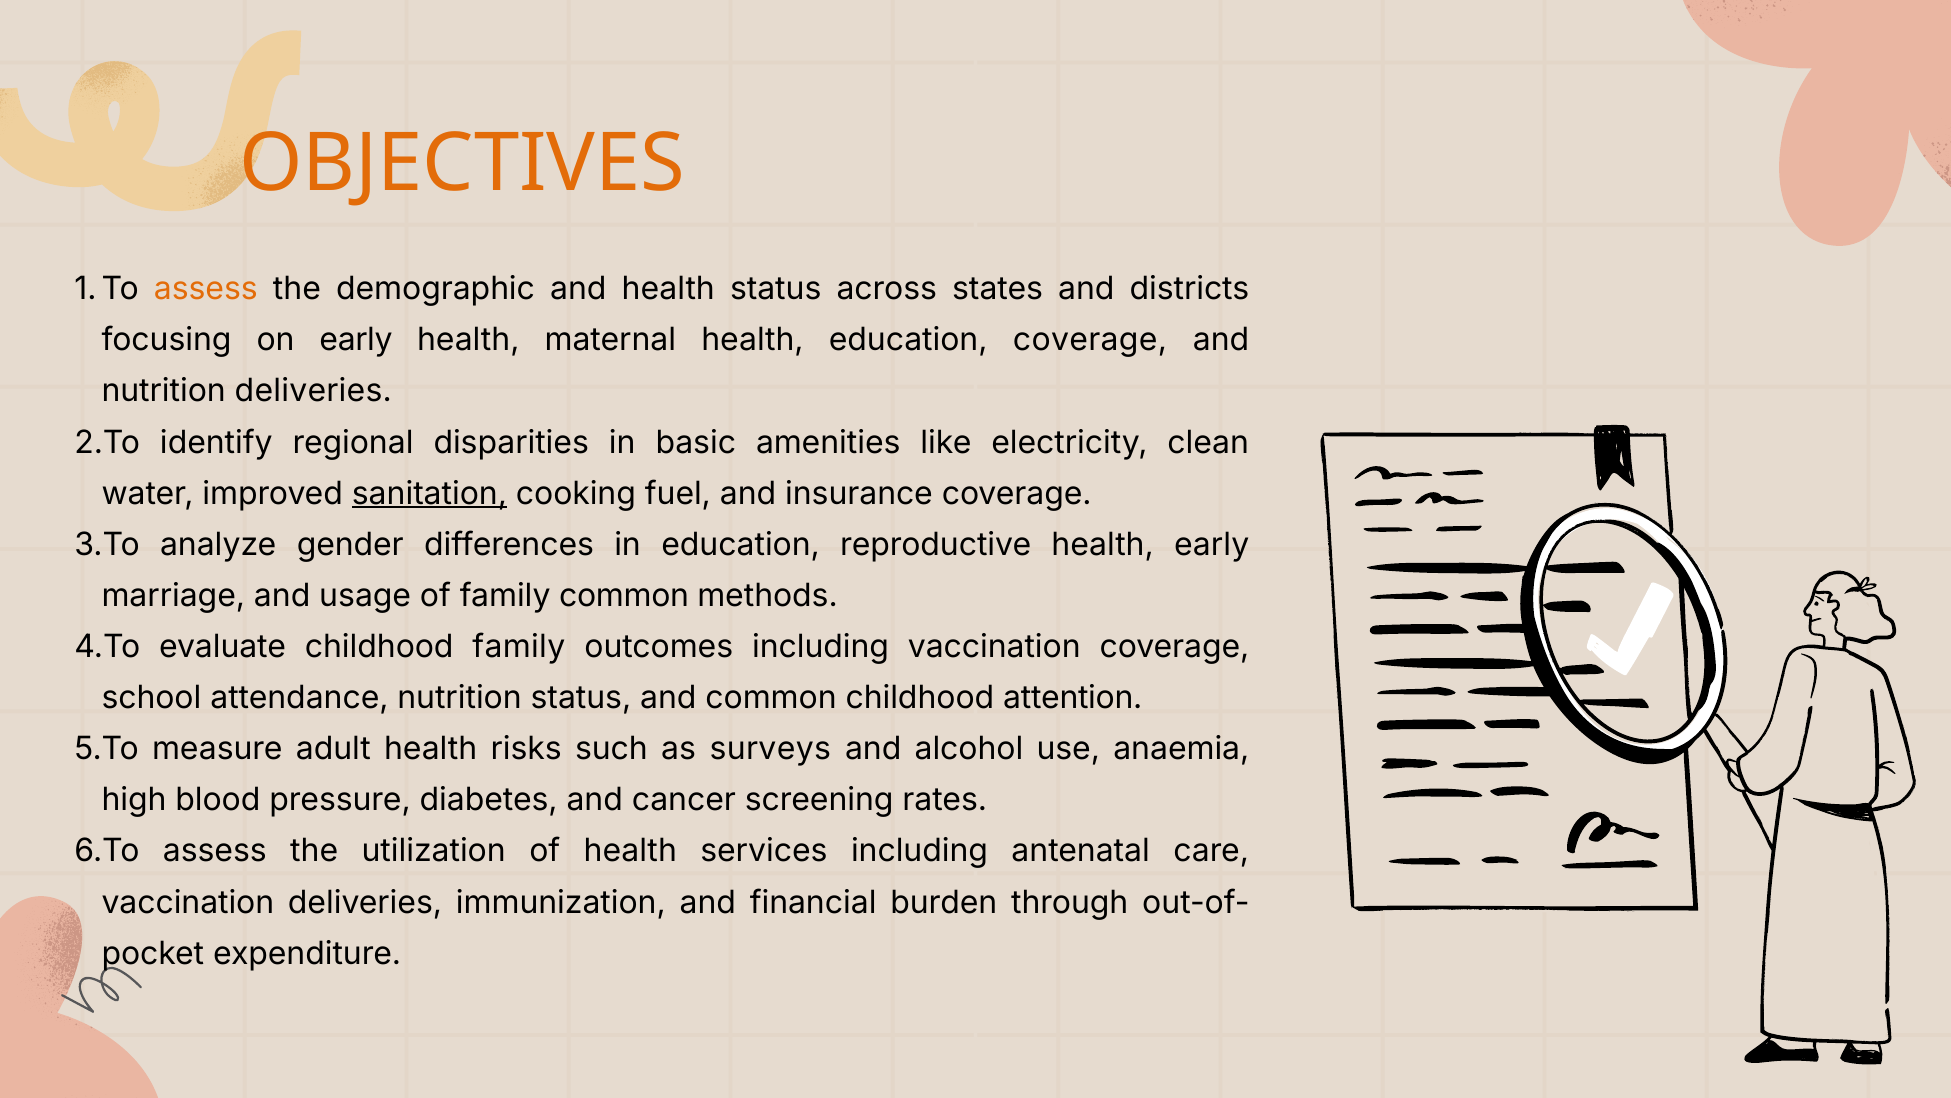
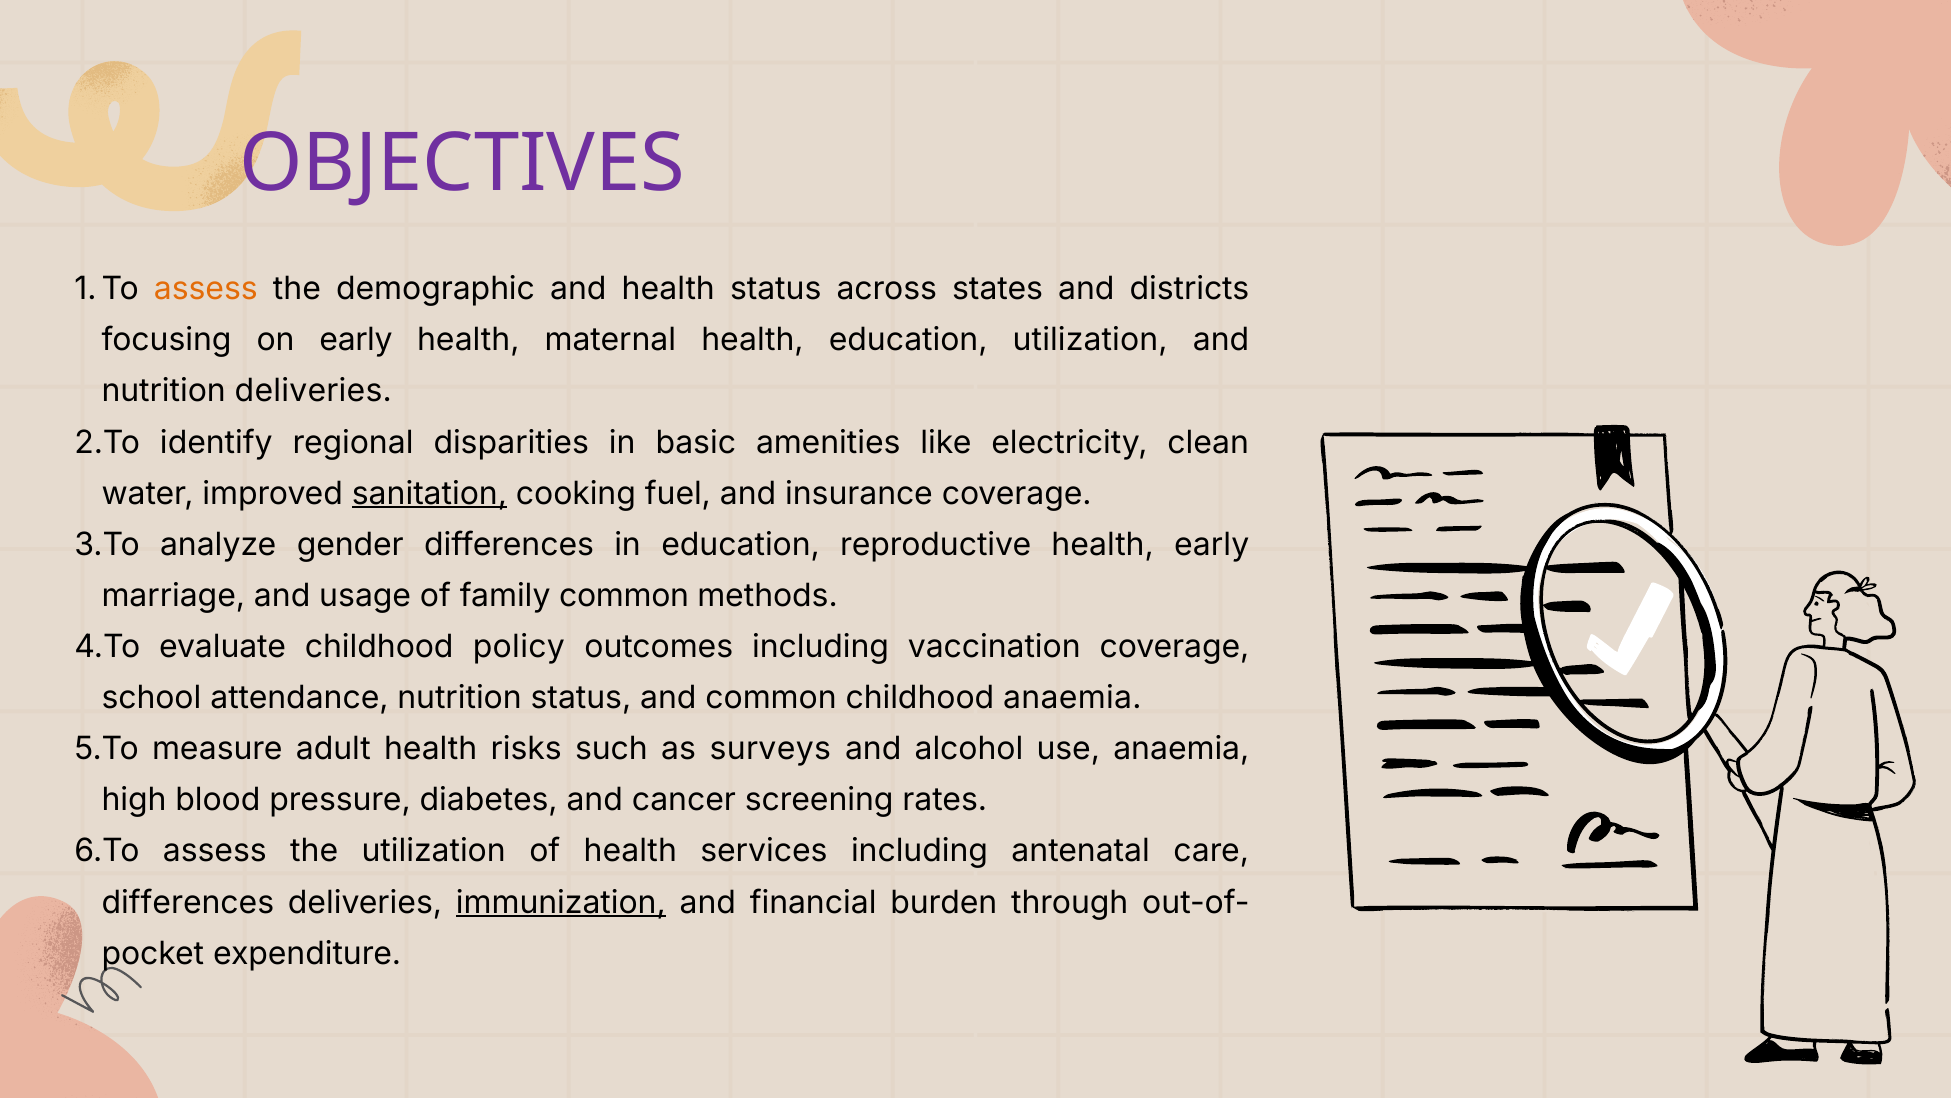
OBJECTIVES colour: orange -> purple
education coverage: coverage -> utilization
childhood family: family -> policy
childhood attention: attention -> anaemia
vaccination at (188, 902): vaccination -> differences
immunization underline: none -> present
